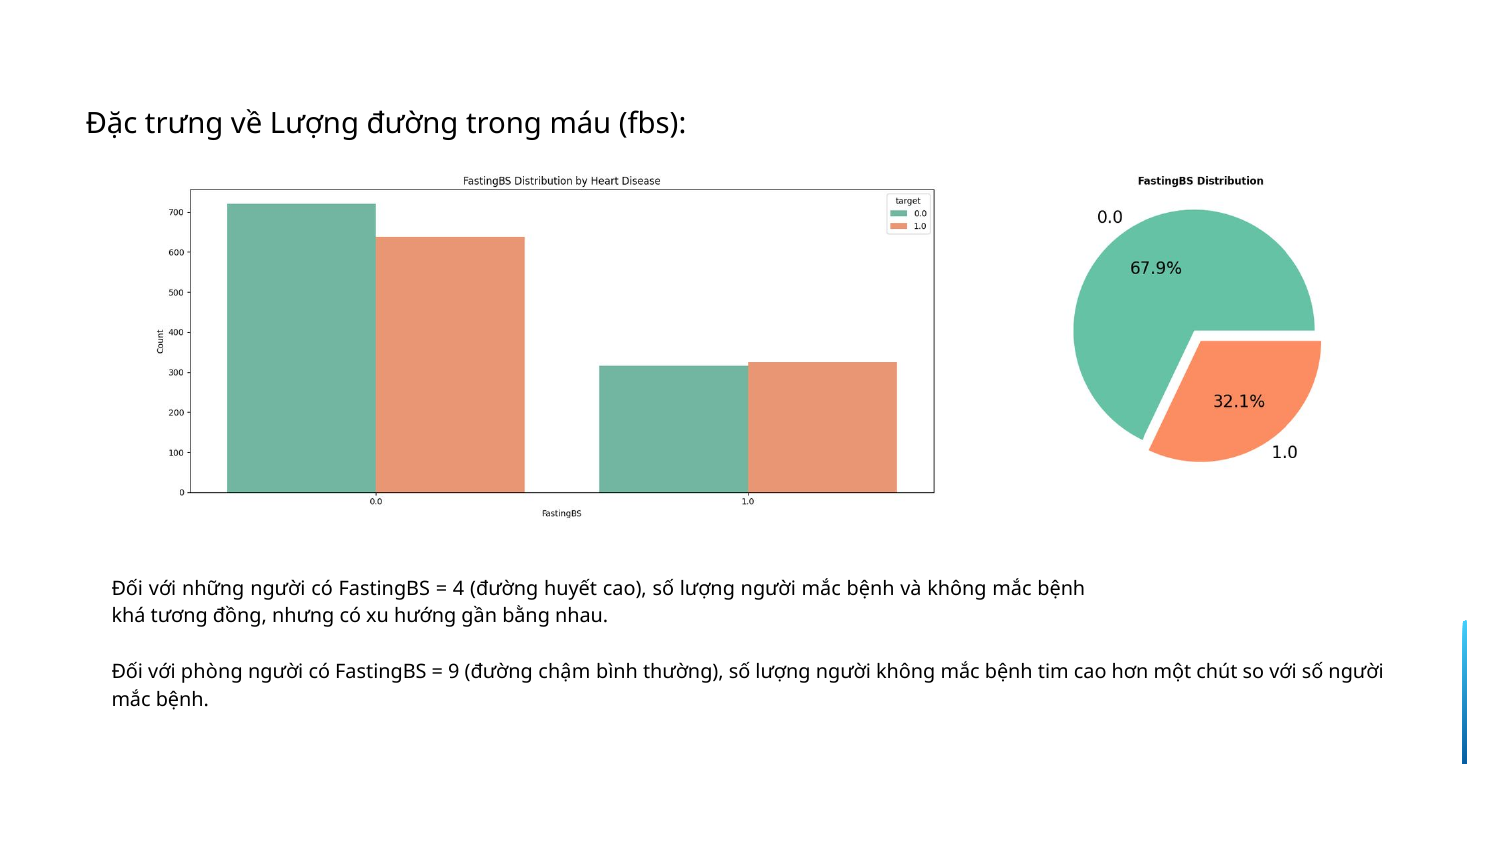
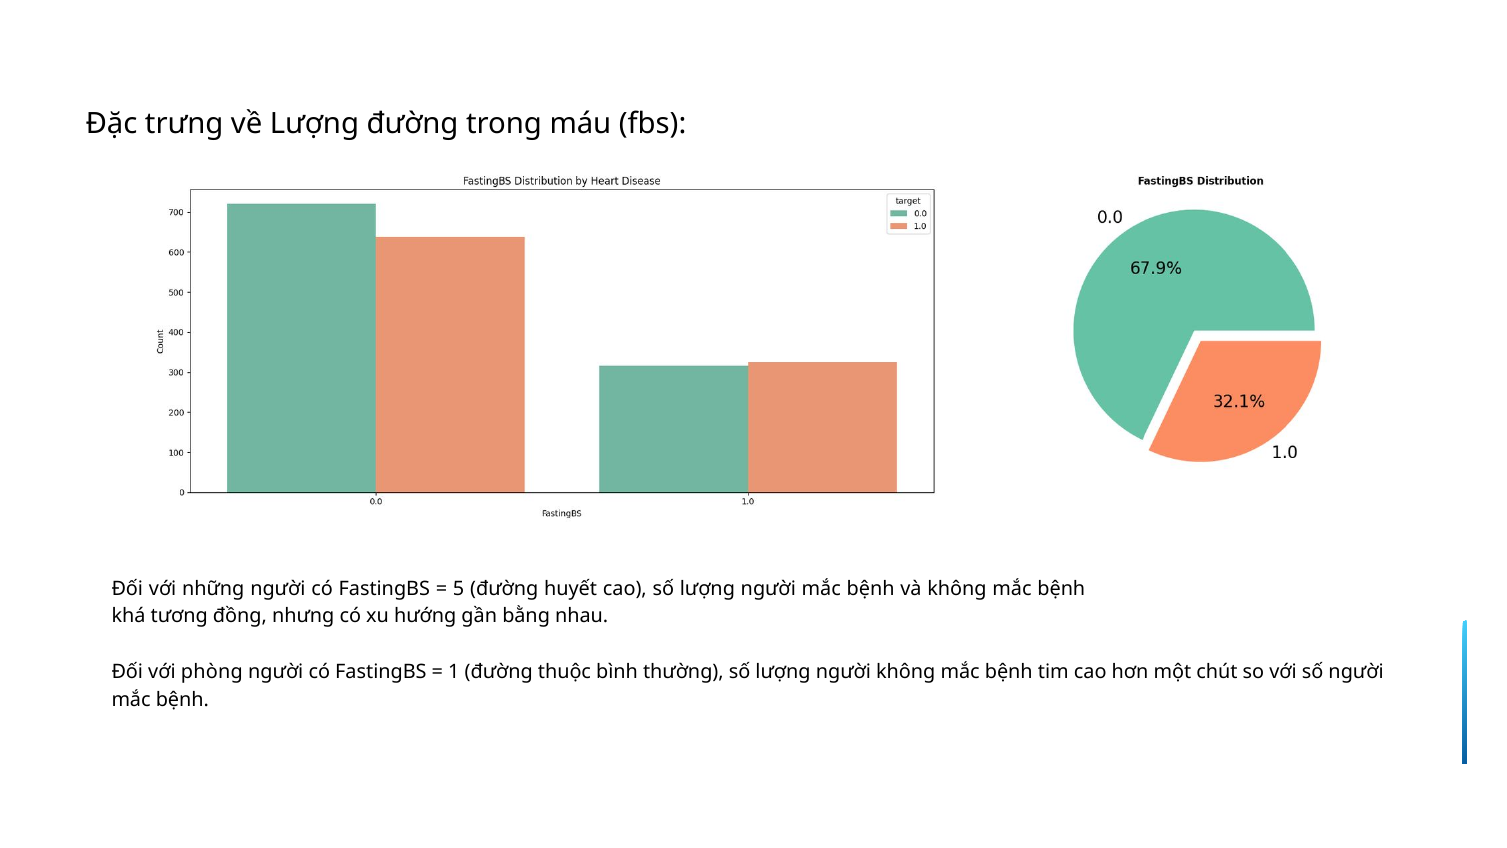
4: 4 -> 5
9: 9 -> 1
chậm: chậm -> thuộc
